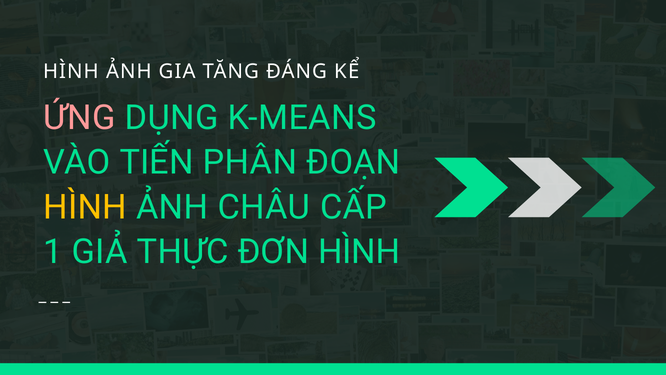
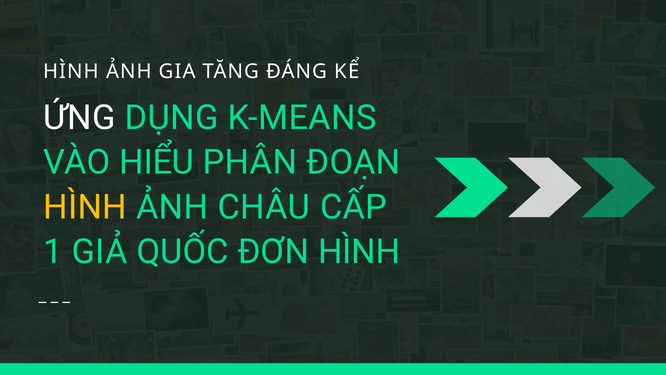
ỨNG colour: pink -> white
TIẾN: TIẾN -> HIỂU
THỰC: THỰC -> QUỐC
